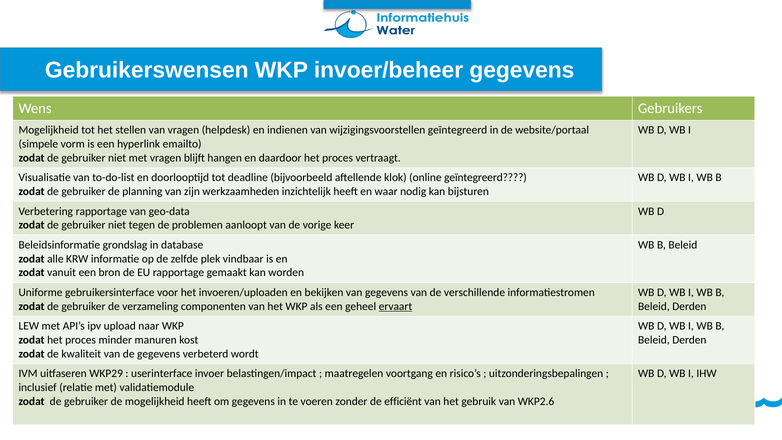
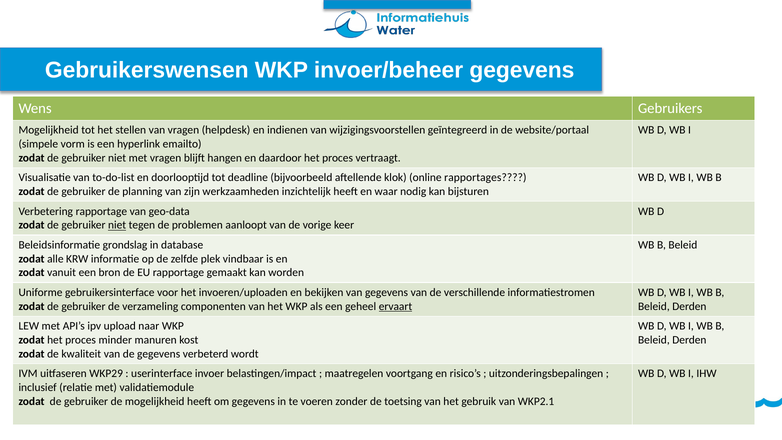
online geïntegreerd: geïntegreerd -> rapportages
niet at (117, 225) underline: none -> present
efficiënt: efficiënt -> toetsing
WKP2.6: WKP2.6 -> WKP2.1
